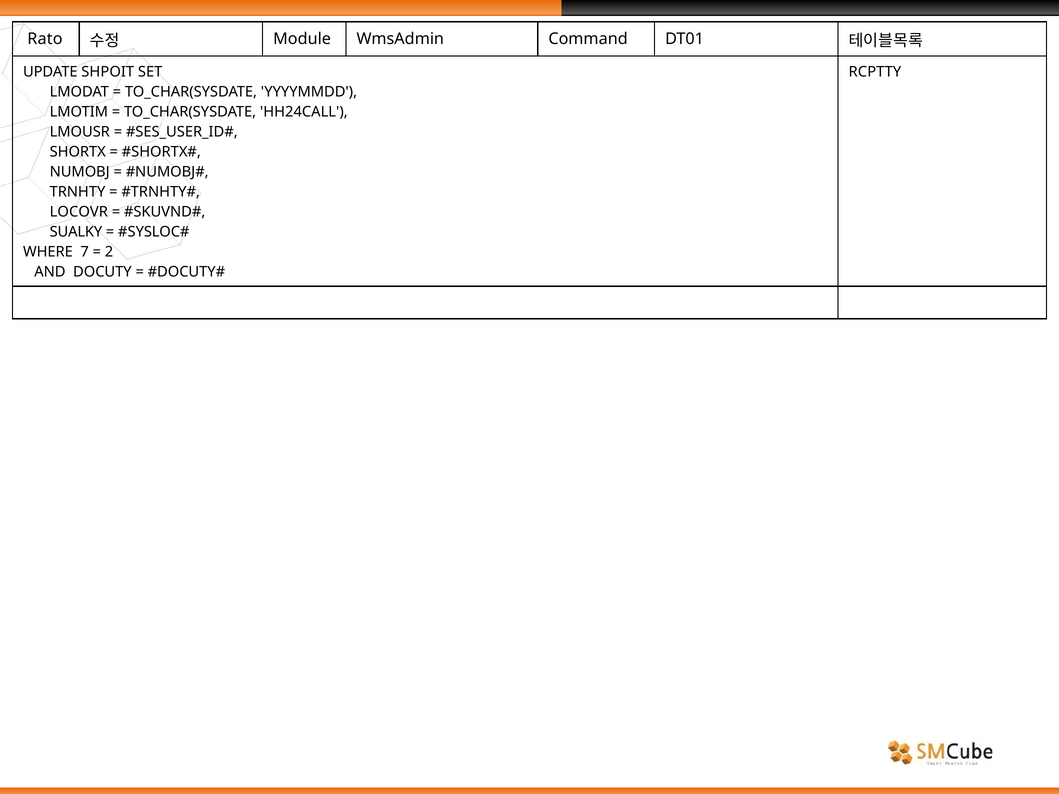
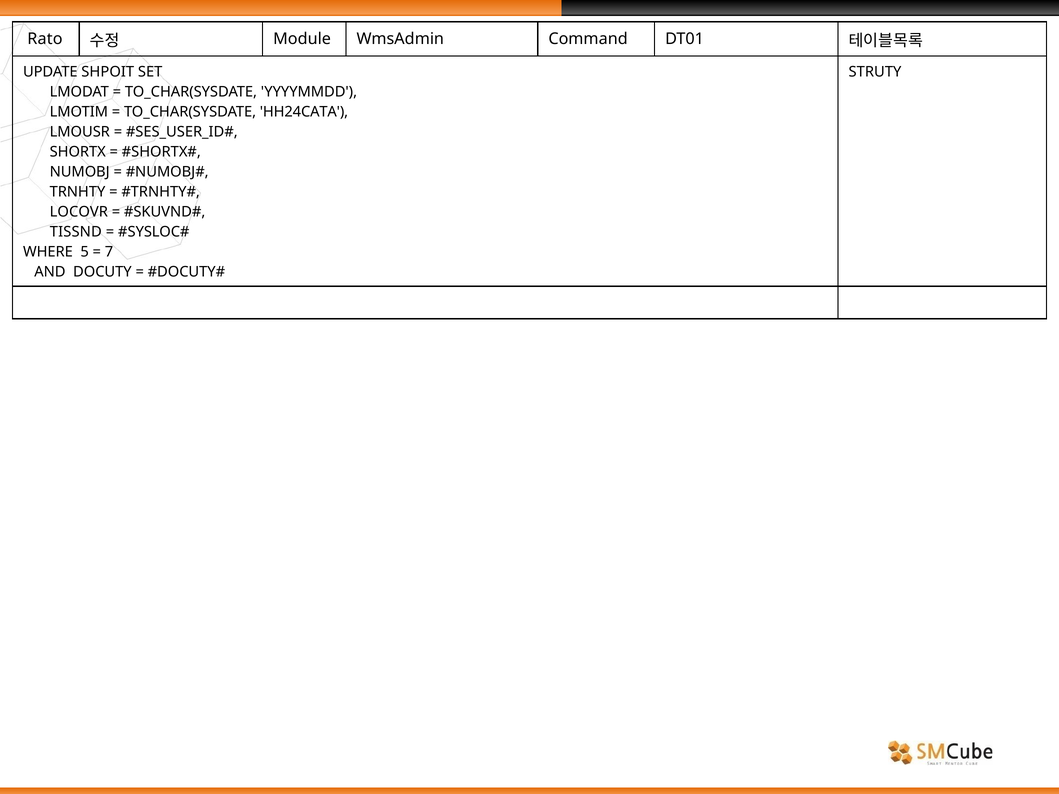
RCPTTY: RCPTTY -> STRUTY
HH24CALL: HH24CALL -> HH24CATA
SUALKY: SUALKY -> TISSND
7: 7 -> 5
2: 2 -> 7
